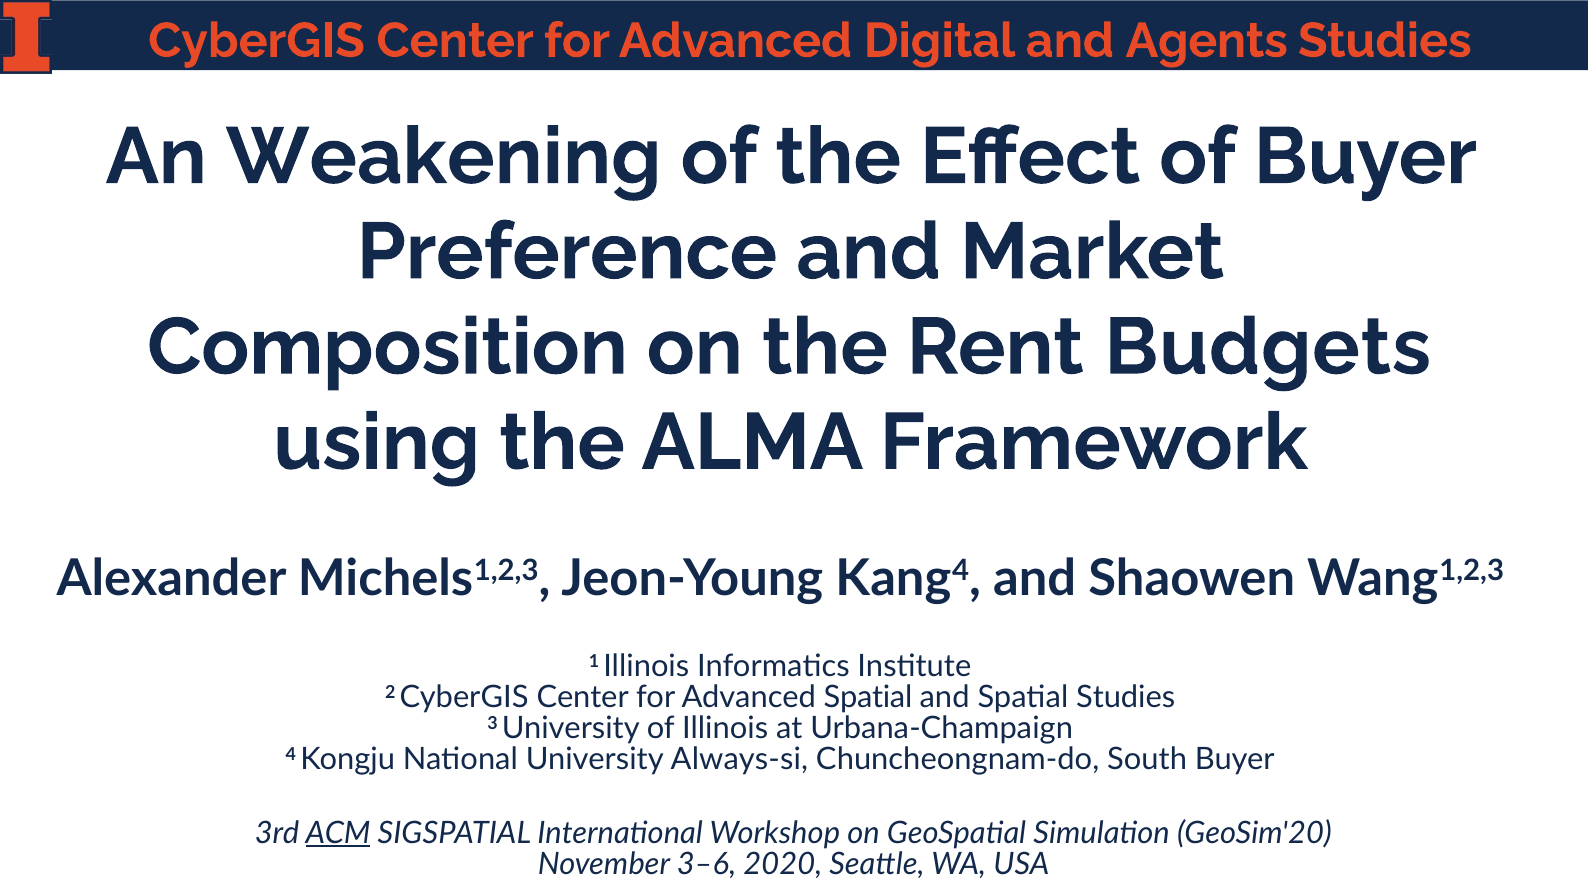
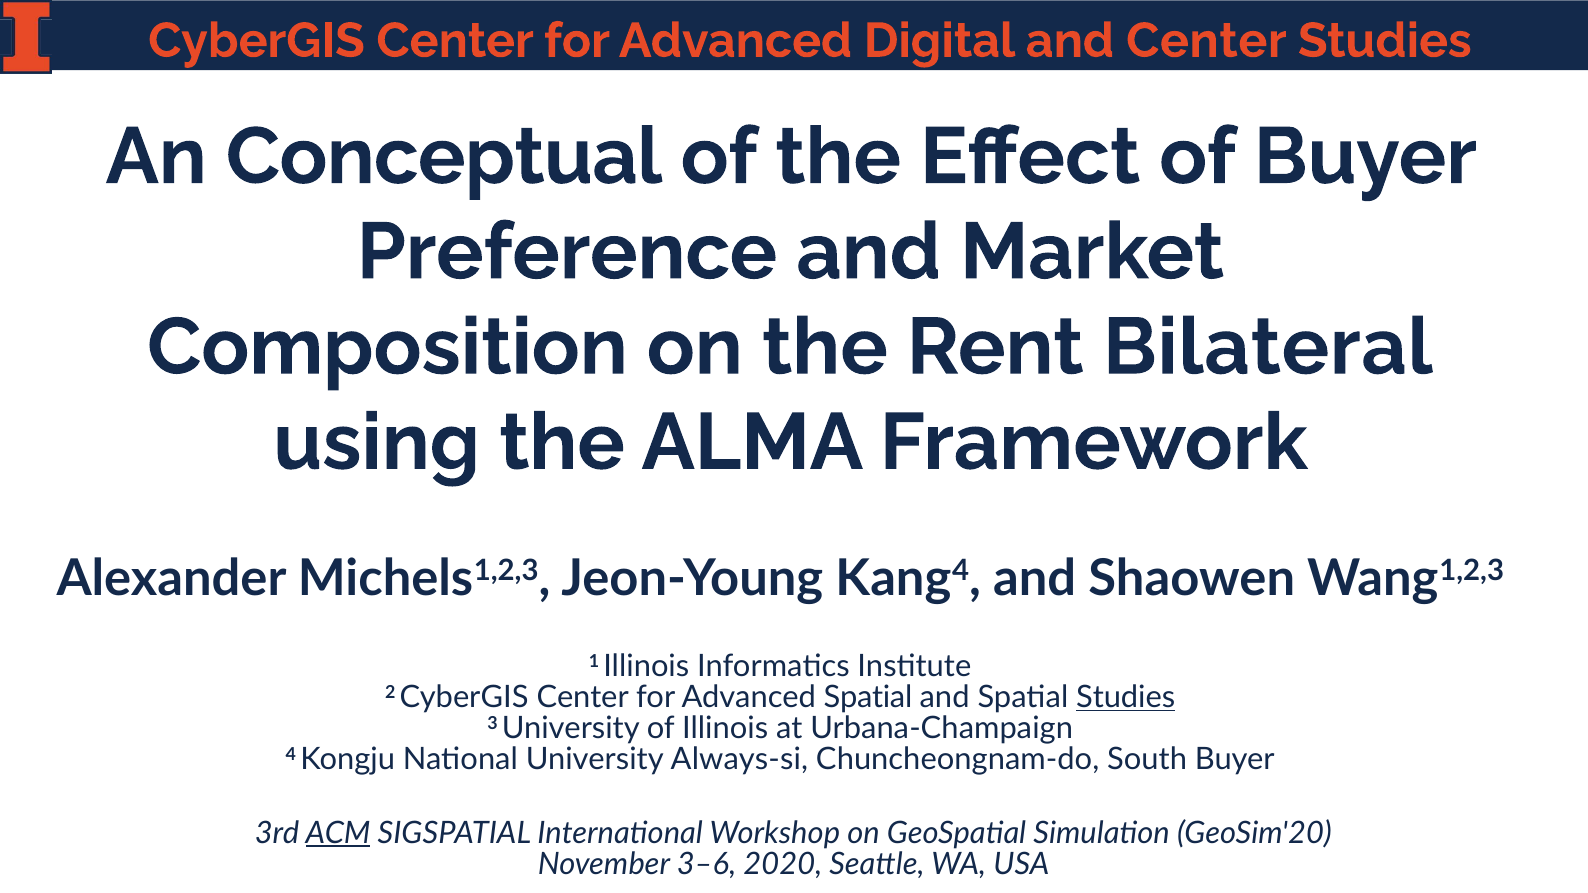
and Agents: Agents -> Center
Weakening: Weakening -> Conceptual
Budgets: Budgets -> Bilateral
Studies at (1126, 697) underline: none -> present
